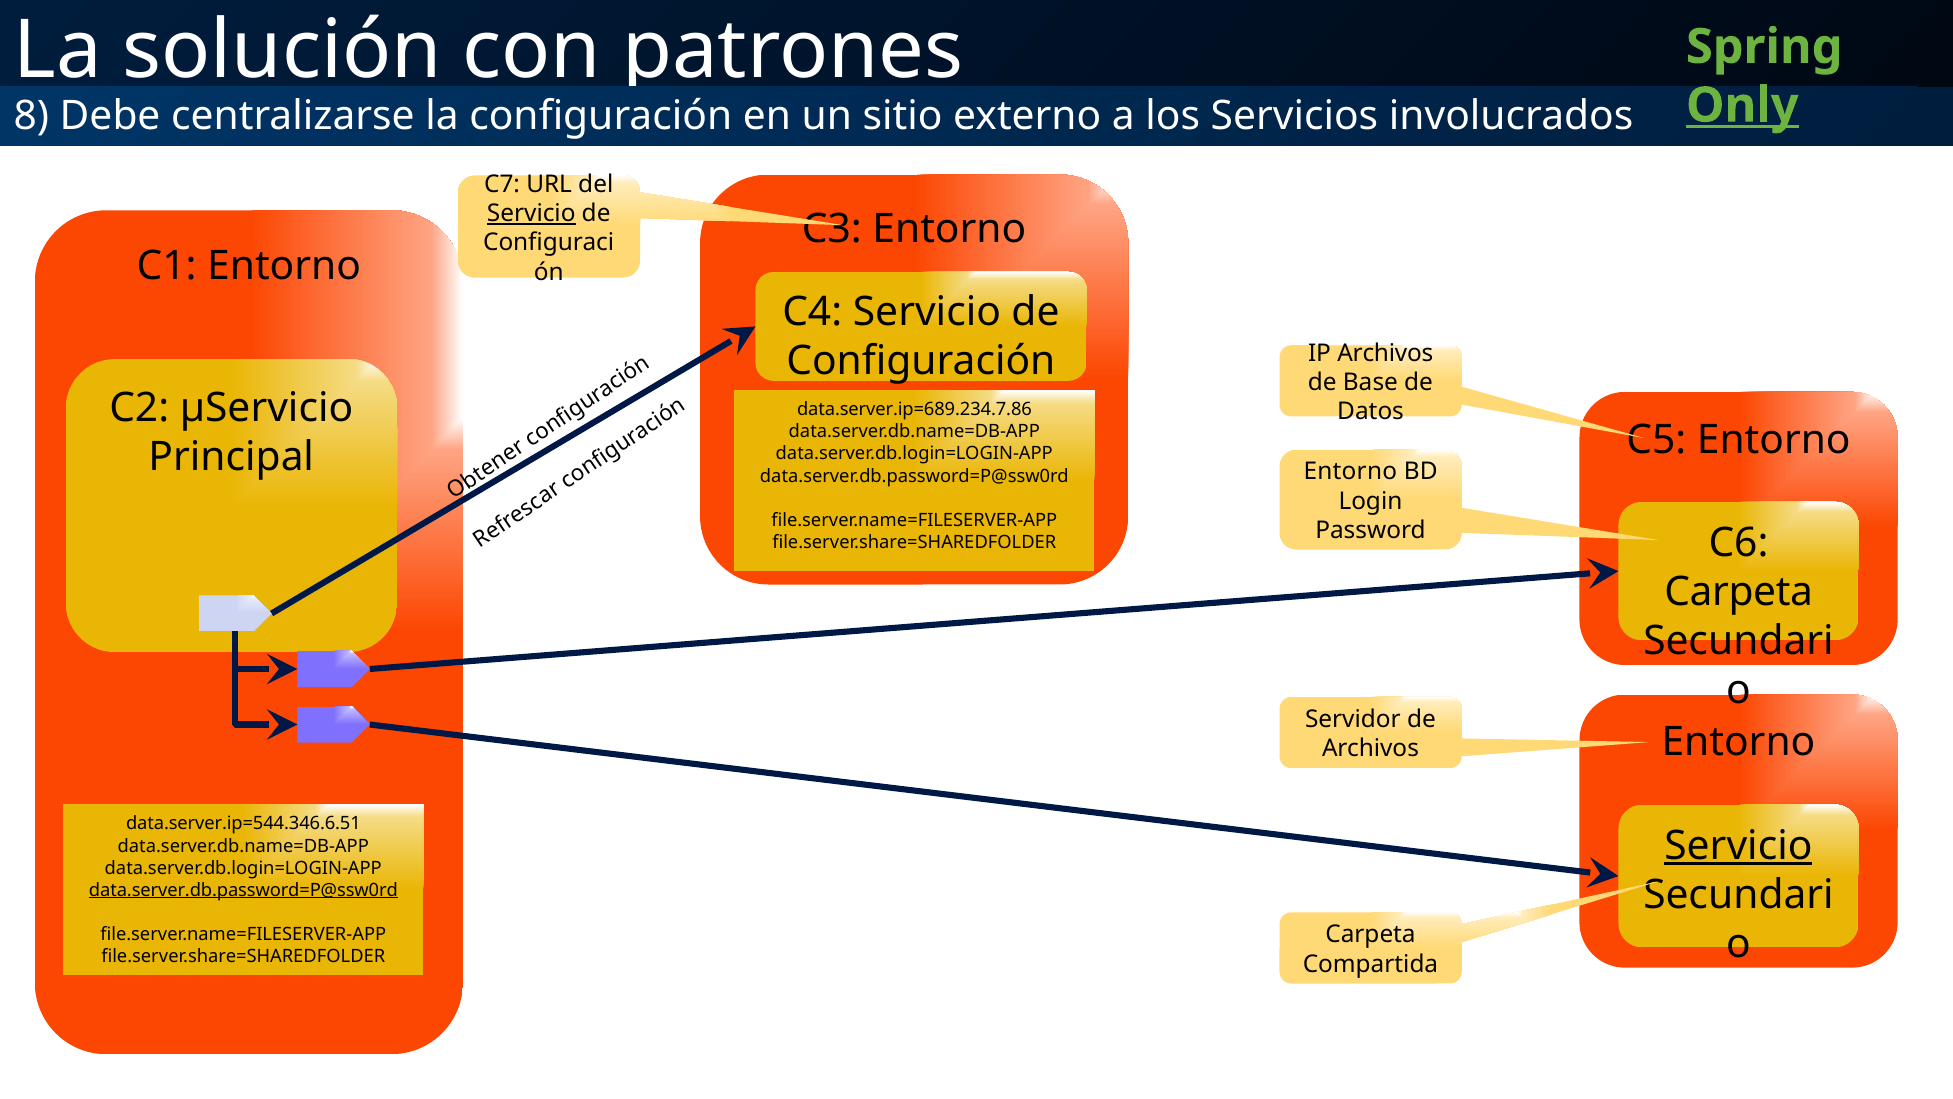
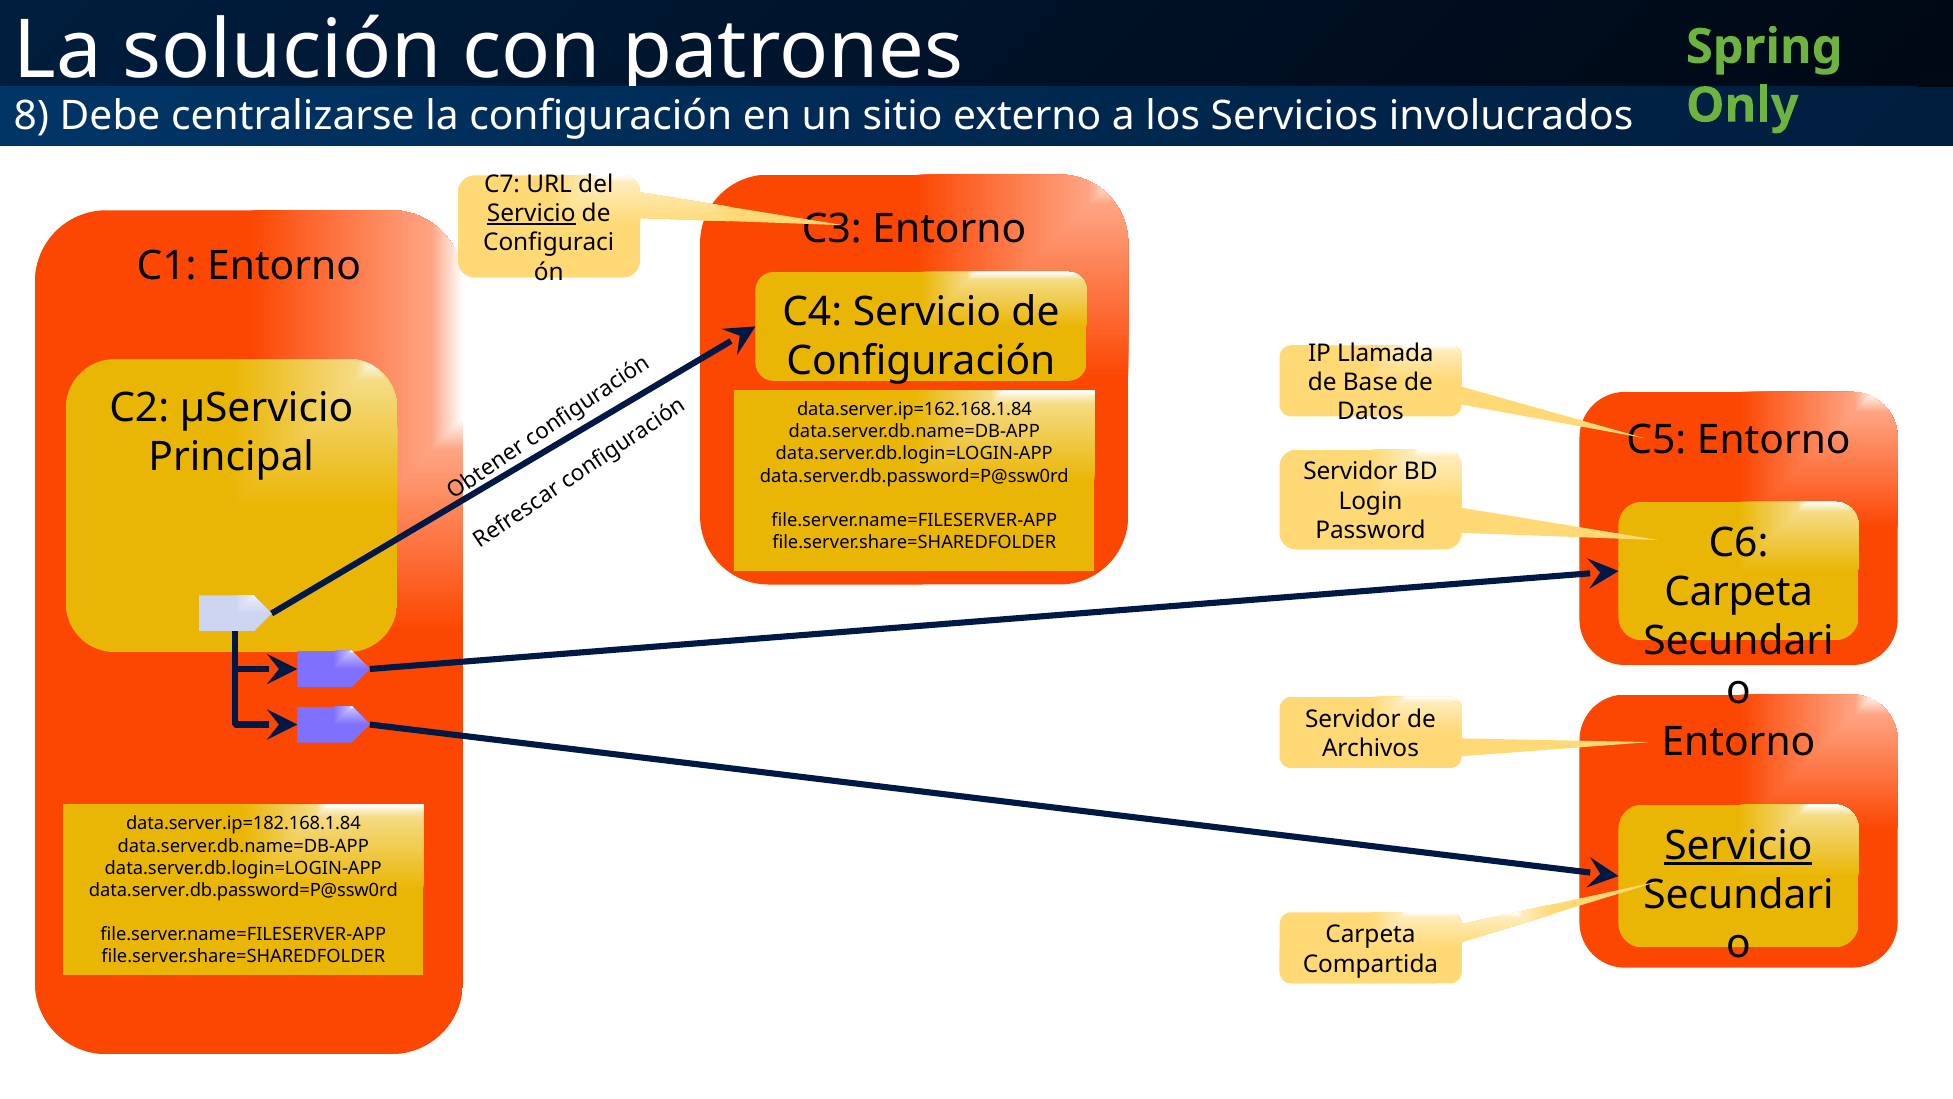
Only underline: present -> none
IP Archivos: Archivos -> Llamada
data.server.ip=689.234.7.86: data.server.ip=689.234.7.86 -> data.server.ip=162.168.1.84
Entorno at (1350, 472): Entorno -> Servidor
data.server.ip=544.346.6.51: data.server.ip=544.346.6.51 -> data.server.ip=182.168.1.84
data.server.db.password=P@ssw0rd at (243, 890) underline: present -> none
